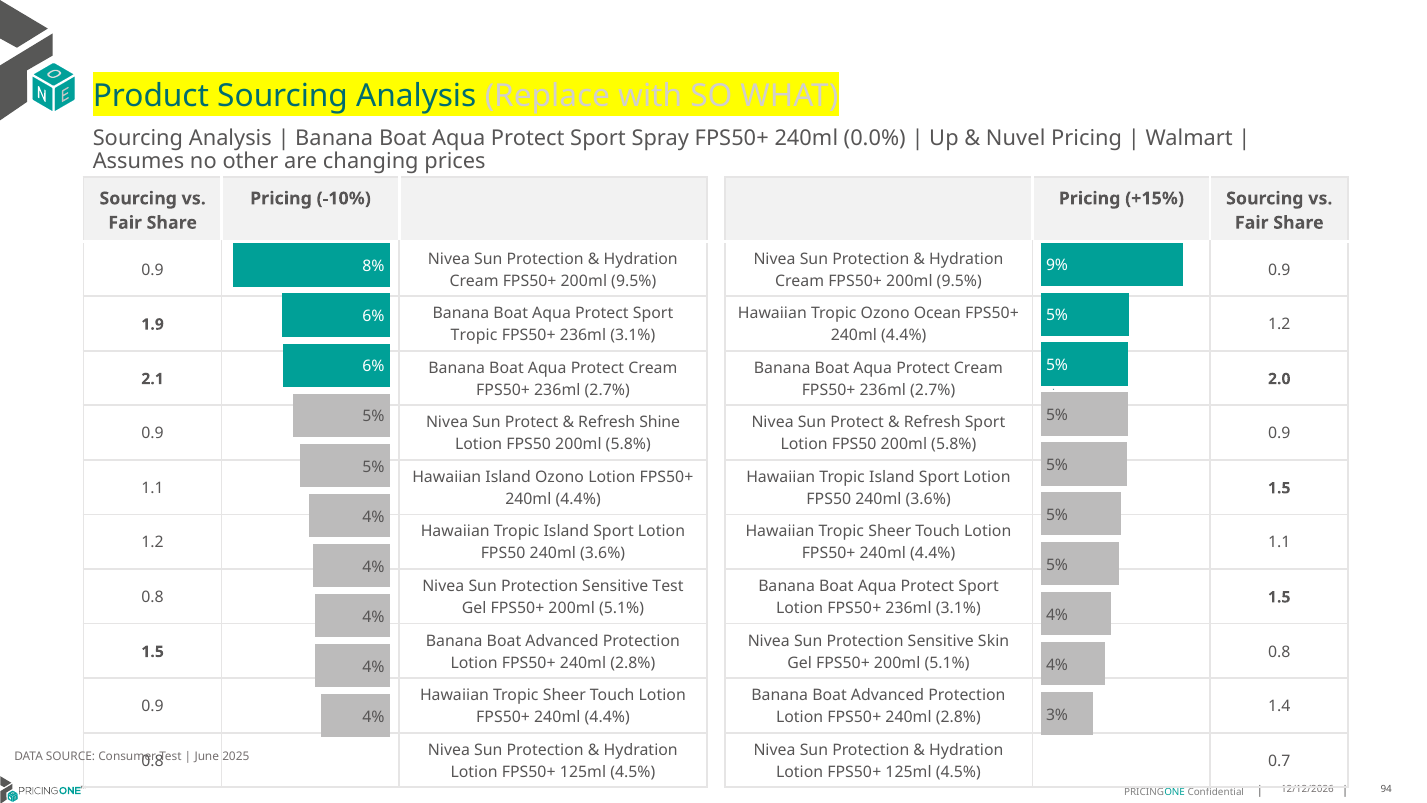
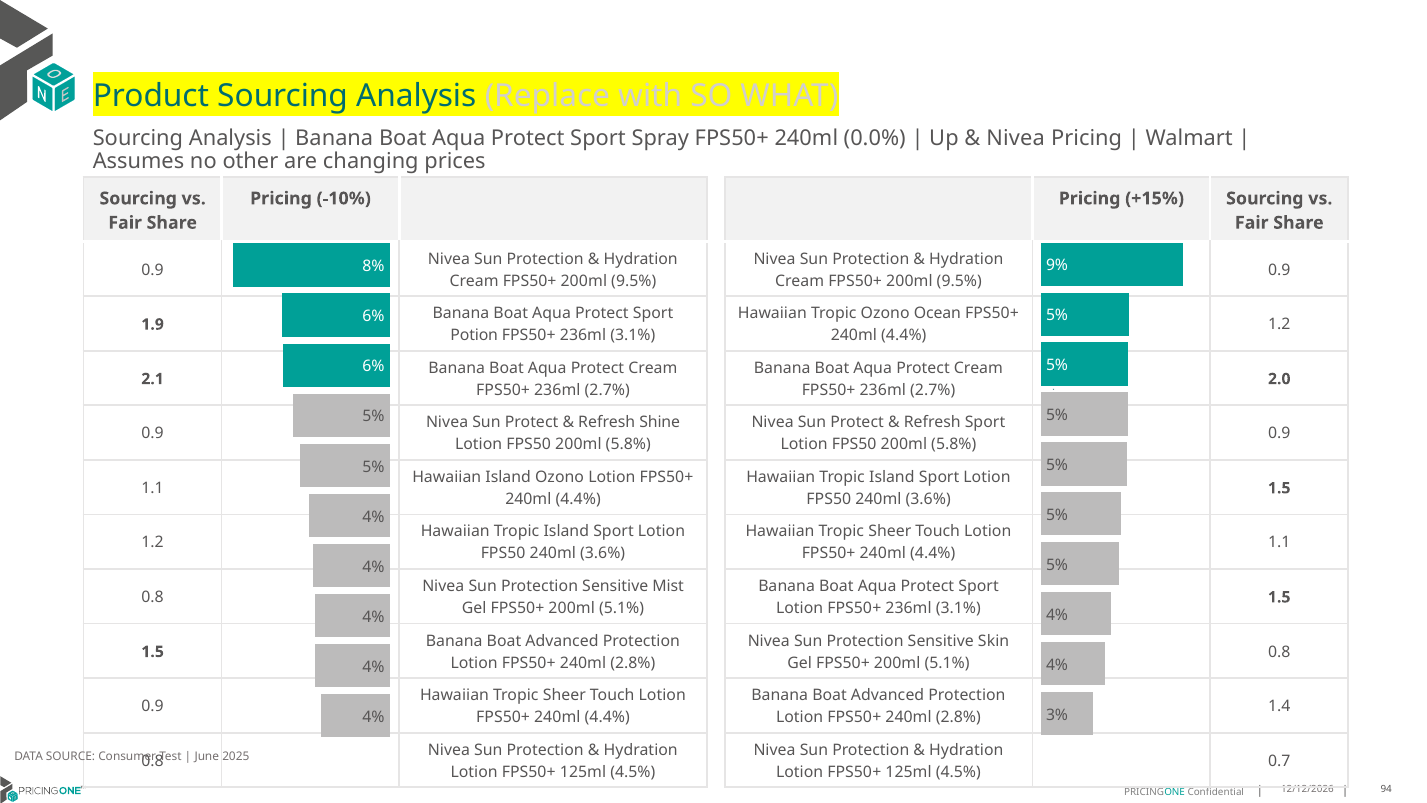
Nuvel at (1016, 138): Nuvel -> Nivea
Tropic at (474, 335): Tropic -> Potion
Sensitive Test: Test -> Mist
